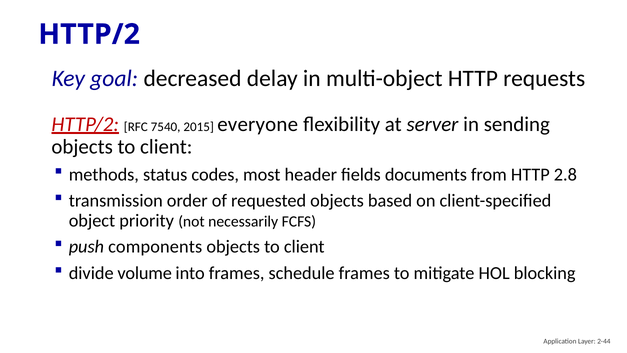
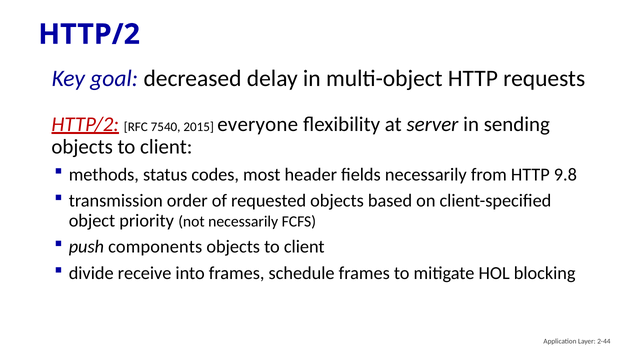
fields documents: documents -> necessarily
2.8: 2.8 -> 9.8
volume: volume -> receive
